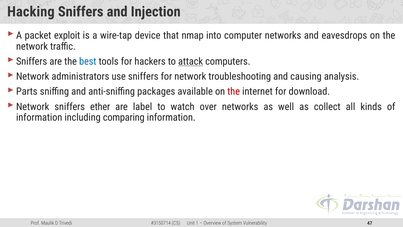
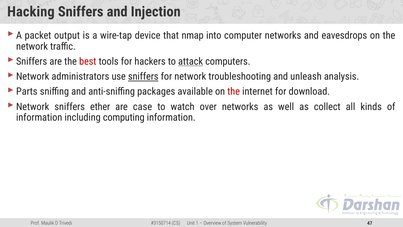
exploit: exploit -> output
best colour: blue -> red
sniffers at (143, 76) underline: none -> present
causing: causing -> unleash
label: label -> case
comparing: comparing -> computing
